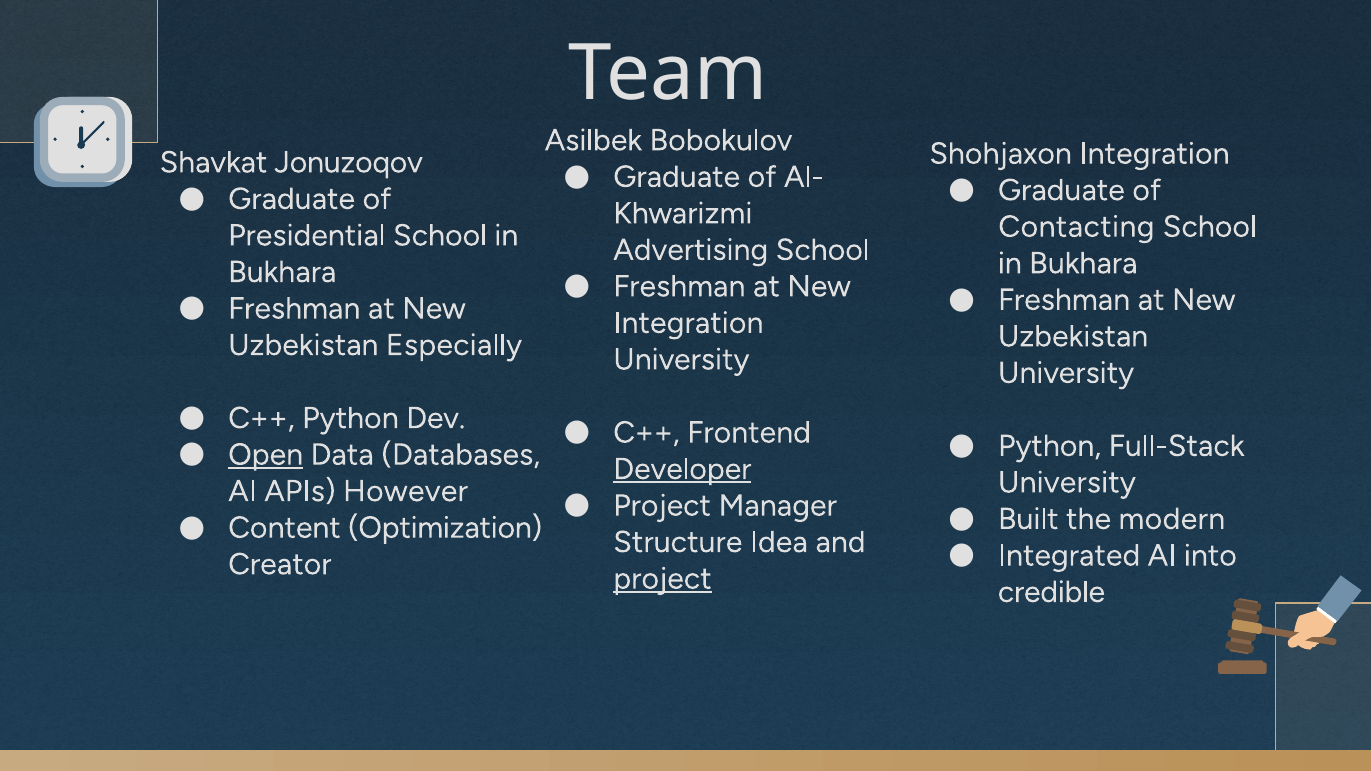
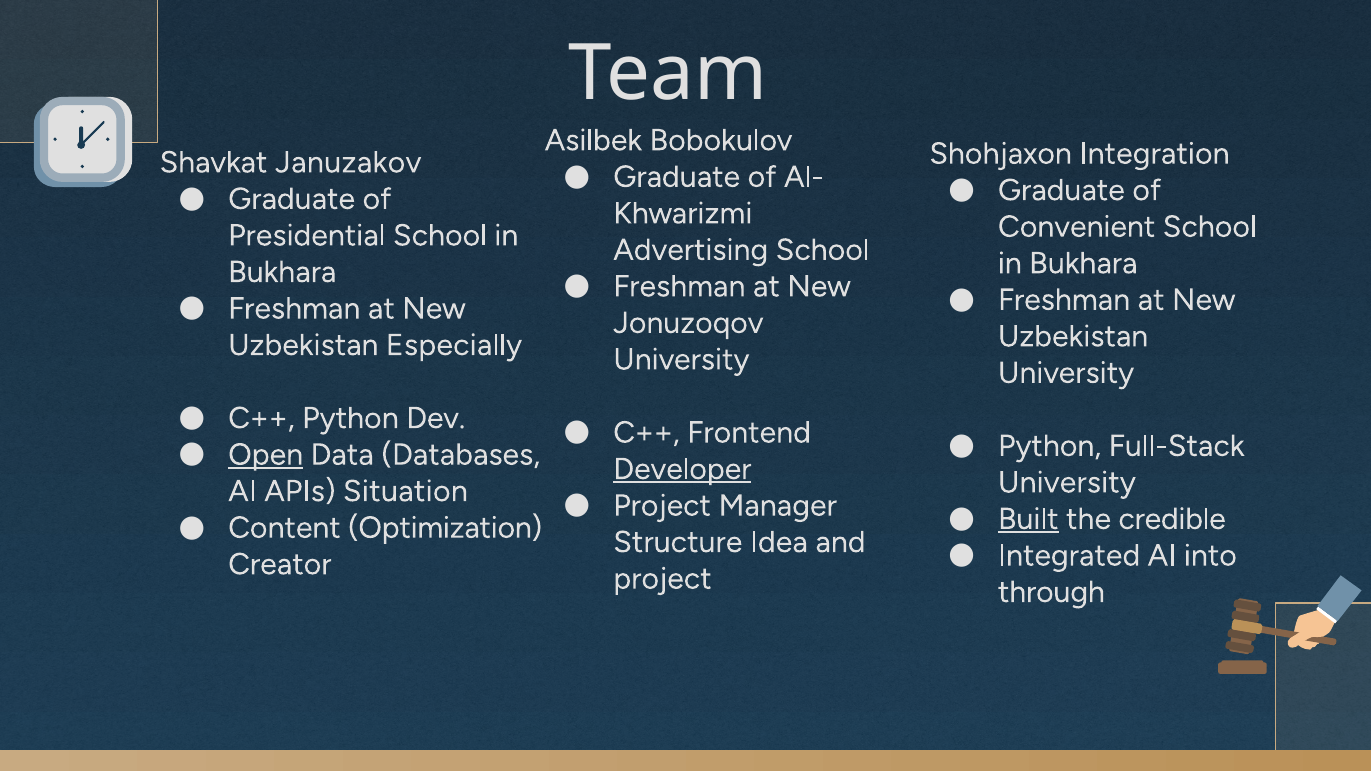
Jonuzoqov: Jonuzoqov -> Januzakov
Contacting: Contacting -> Convenient
Integration at (688, 323): Integration -> Jonuzoqov
However: However -> Situation
Built underline: none -> present
modern: modern -> credible
project at (662, 579) underline: present -> none
credible: credible -> through
